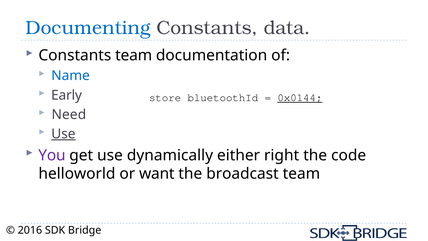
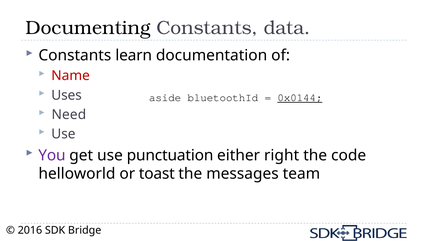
Documenting colour: blue -> black
Constants team: team -> learn
Name colour: blue -> red
Early: Early -> Uses
store: store -> aside
Use at (63, 134) underline: present -> none
dynamically: dynamically -> punctuation
want: want -> toast
broadcast: broadcast -> messages
